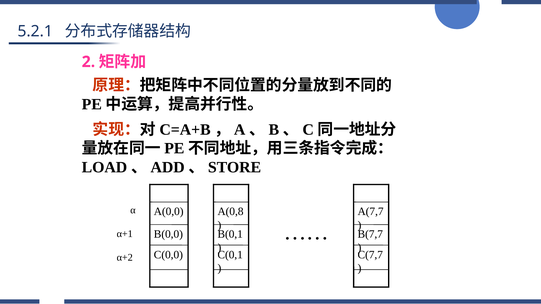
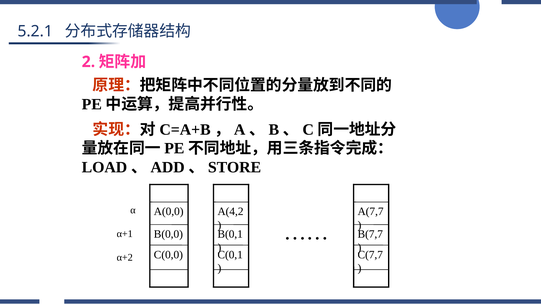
A(0,8: A(0,8 -> A(4,2
